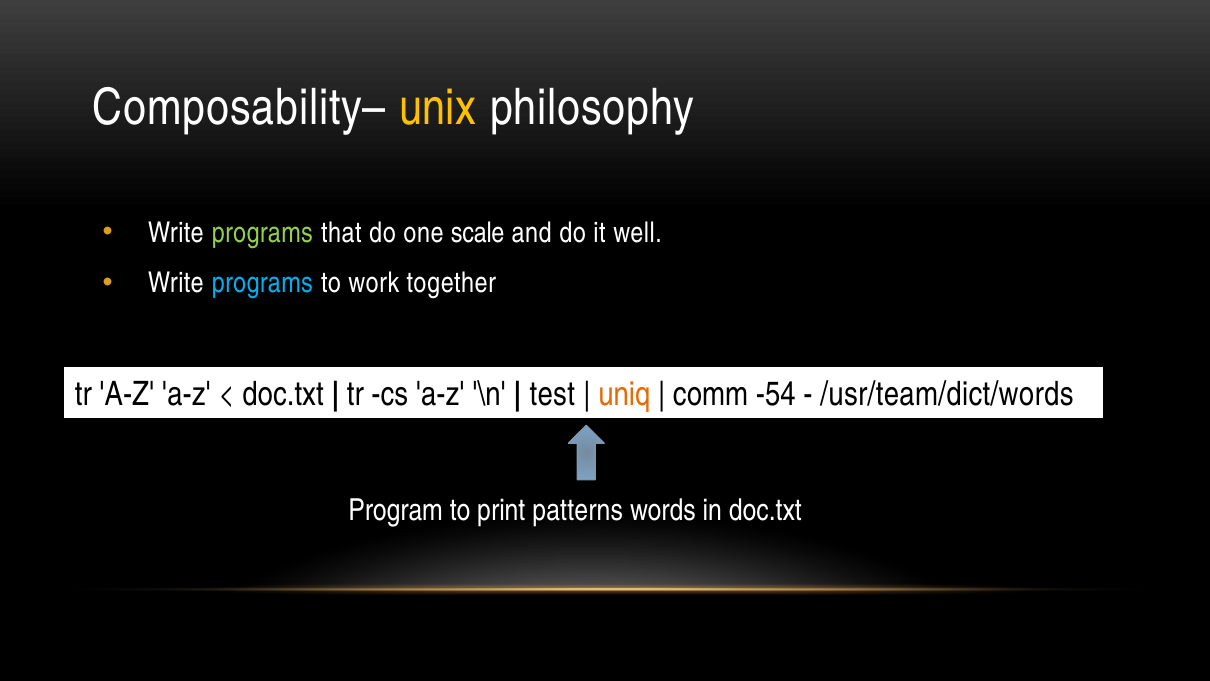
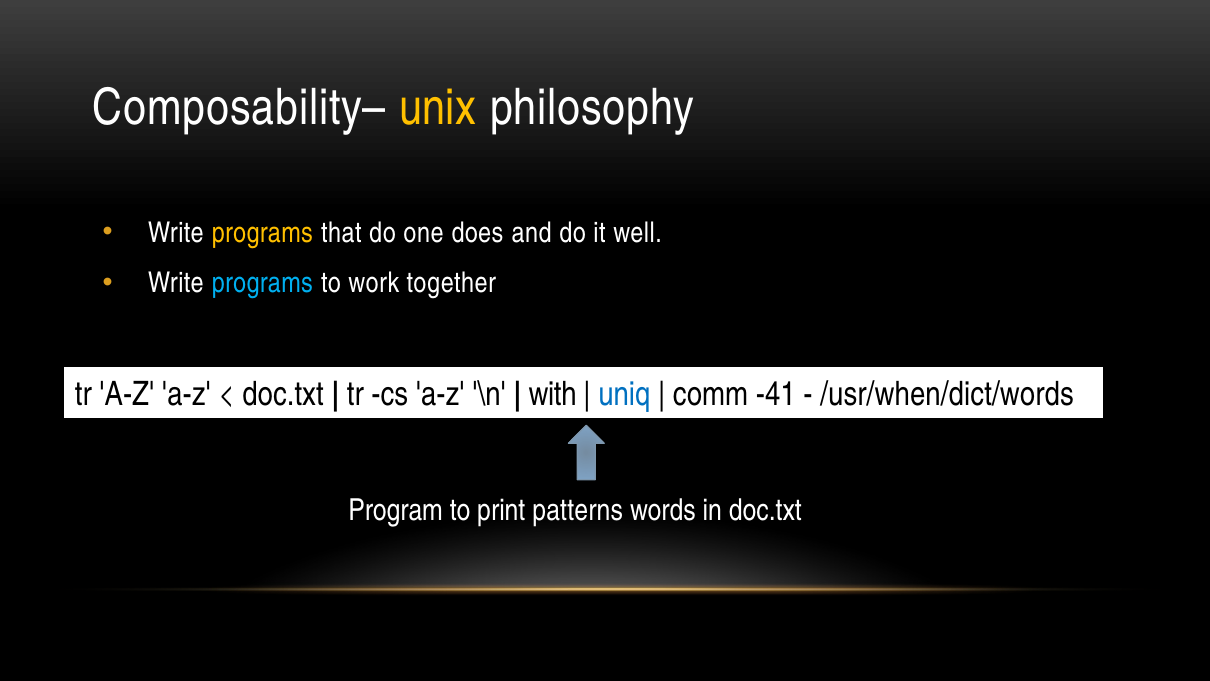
programs at (262, 233) colour: light green -> yellow
scale: scale -> does
test: test -> with
uniq colour: orange -> blue
-54: -54 -> -41
/usr/team/dict/words: /usr/team/dict/words -> /usr/when/dict/words
